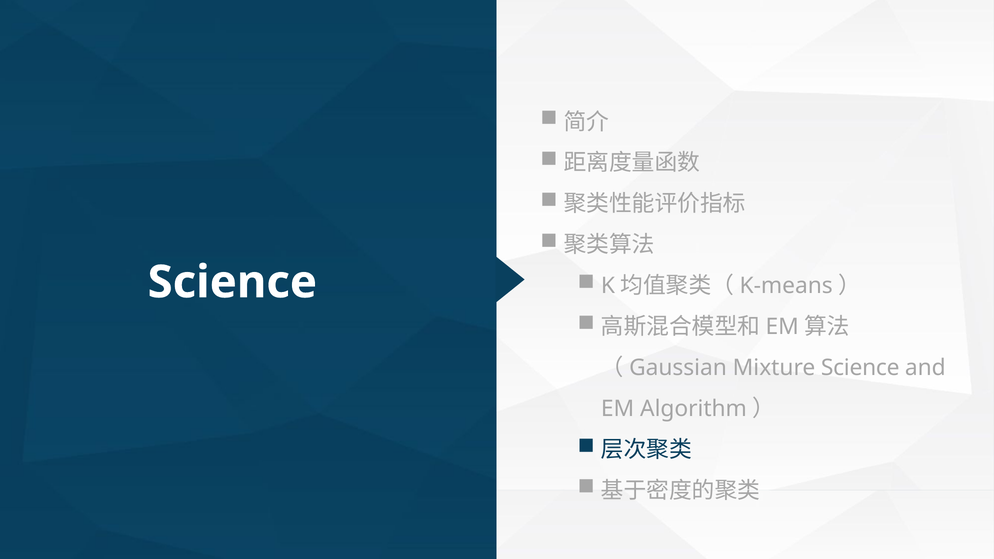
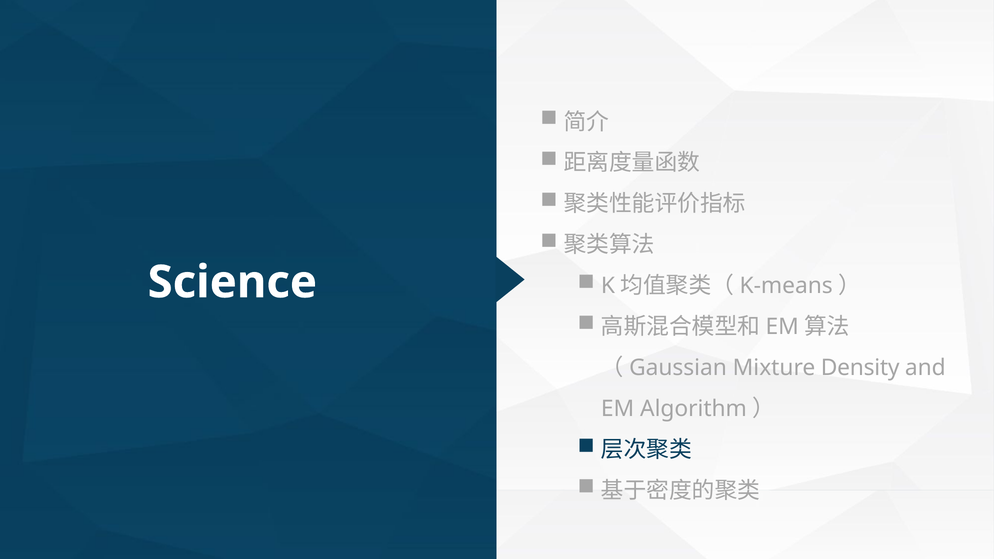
Mixture Science: Science -> Density
